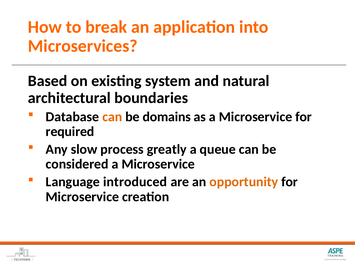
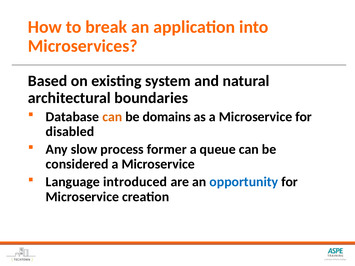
required: required -> disabled
greatly: greatly -> former
opportunity colour: orange -> blue
